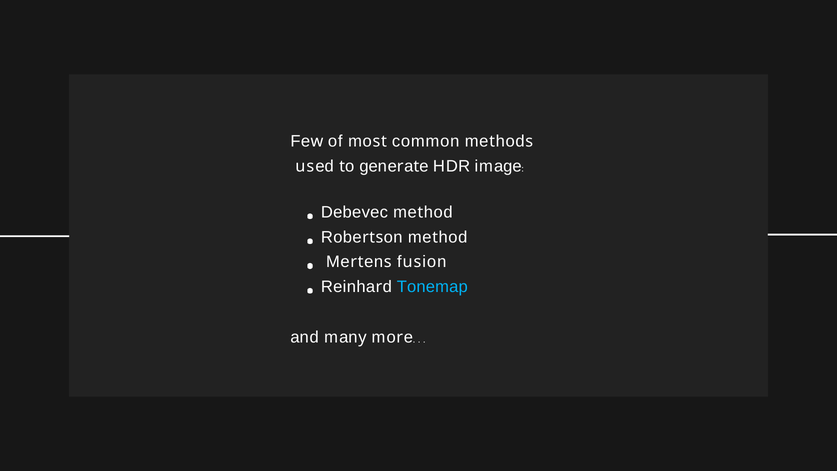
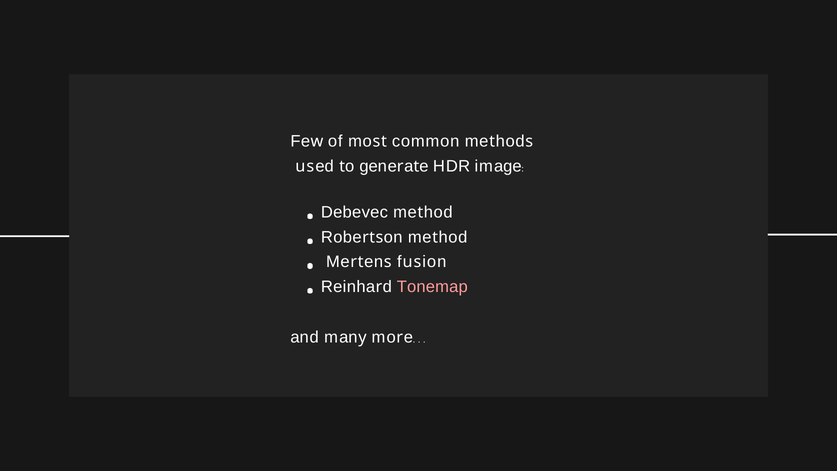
Tonemap colour: light blue -> pink
